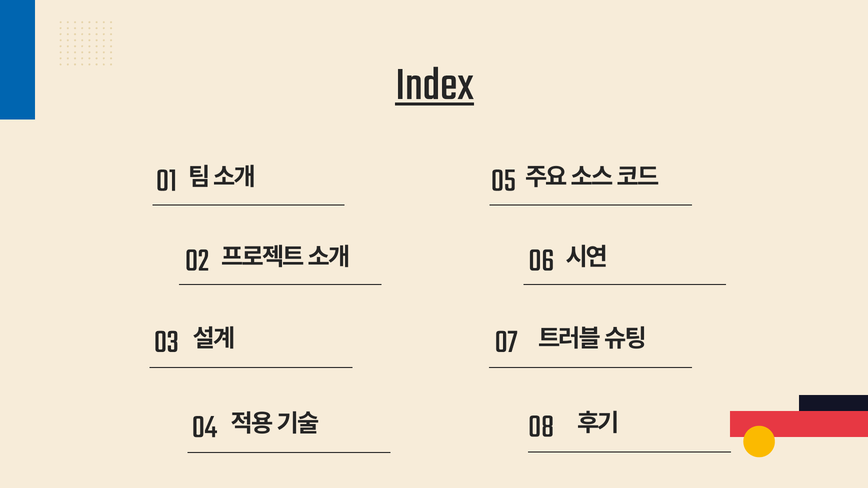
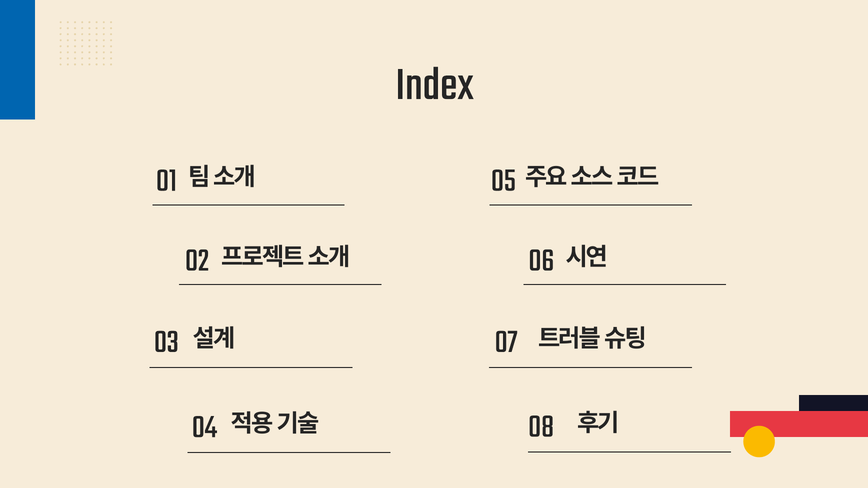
Index underline: present -> none
